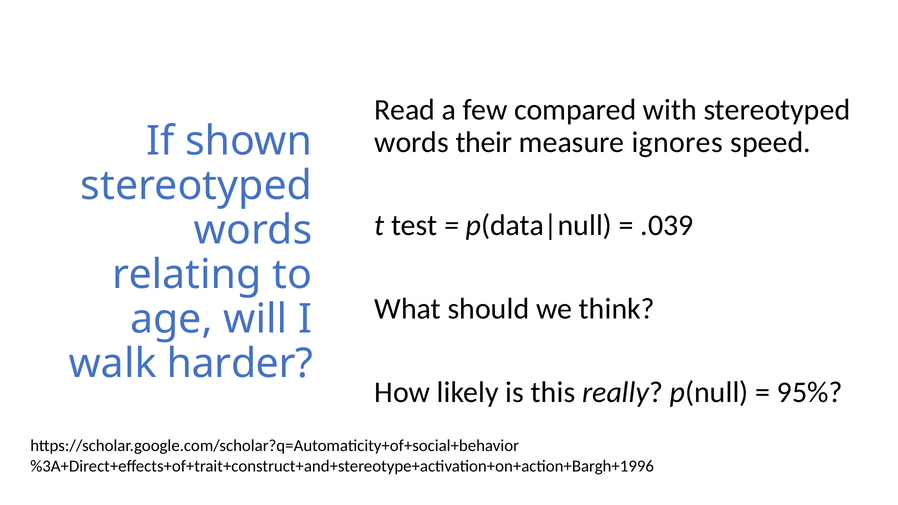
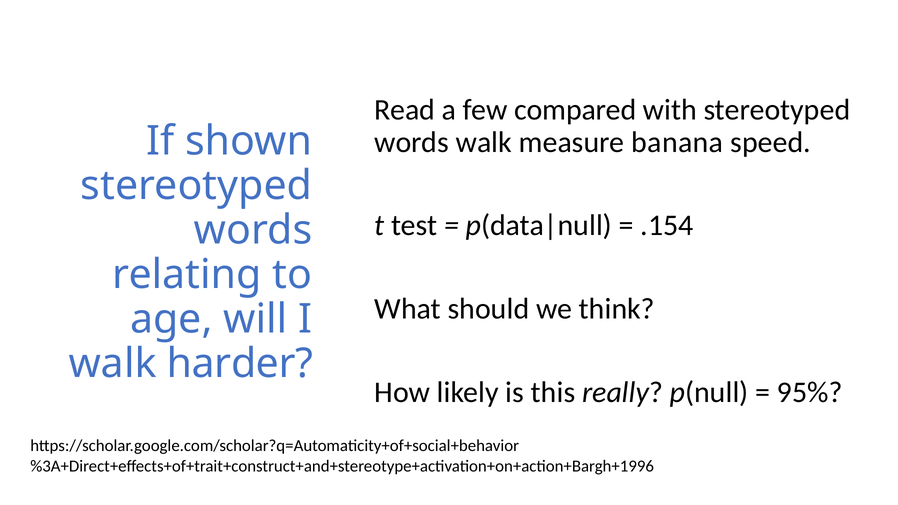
words their: their -> walk
ignores: ignores -> banana
.039: .039 -> .154
